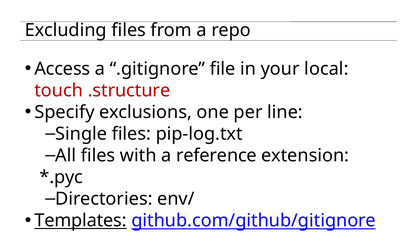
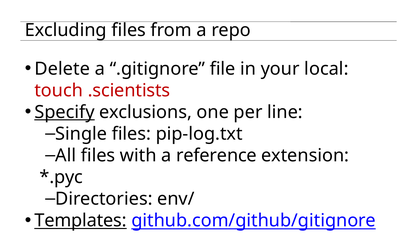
Access: Access -> Delete
.structure: .structure -> .scientists
Specify underline: none -> present
